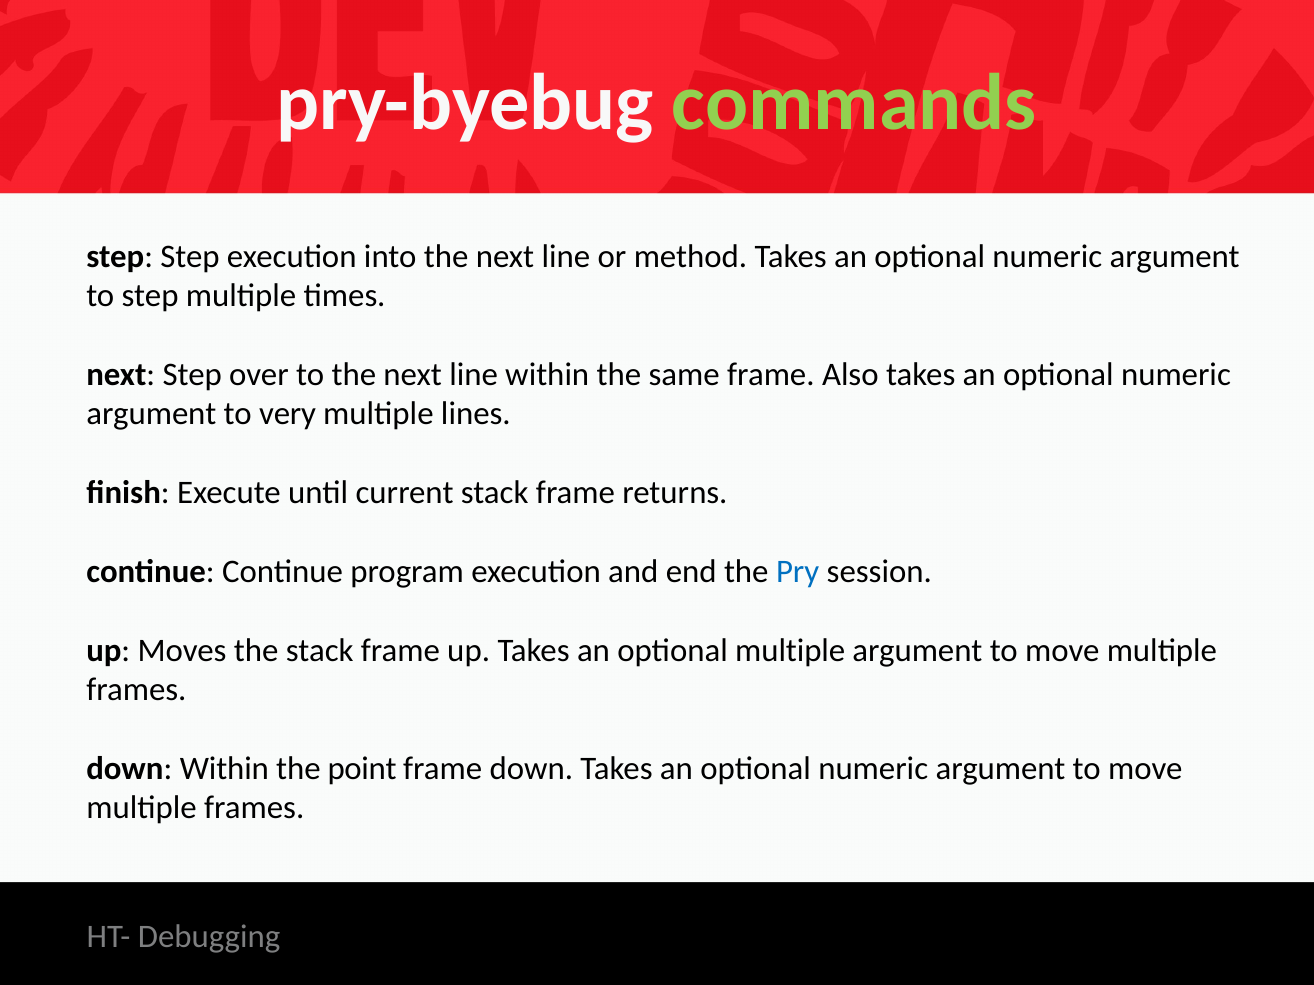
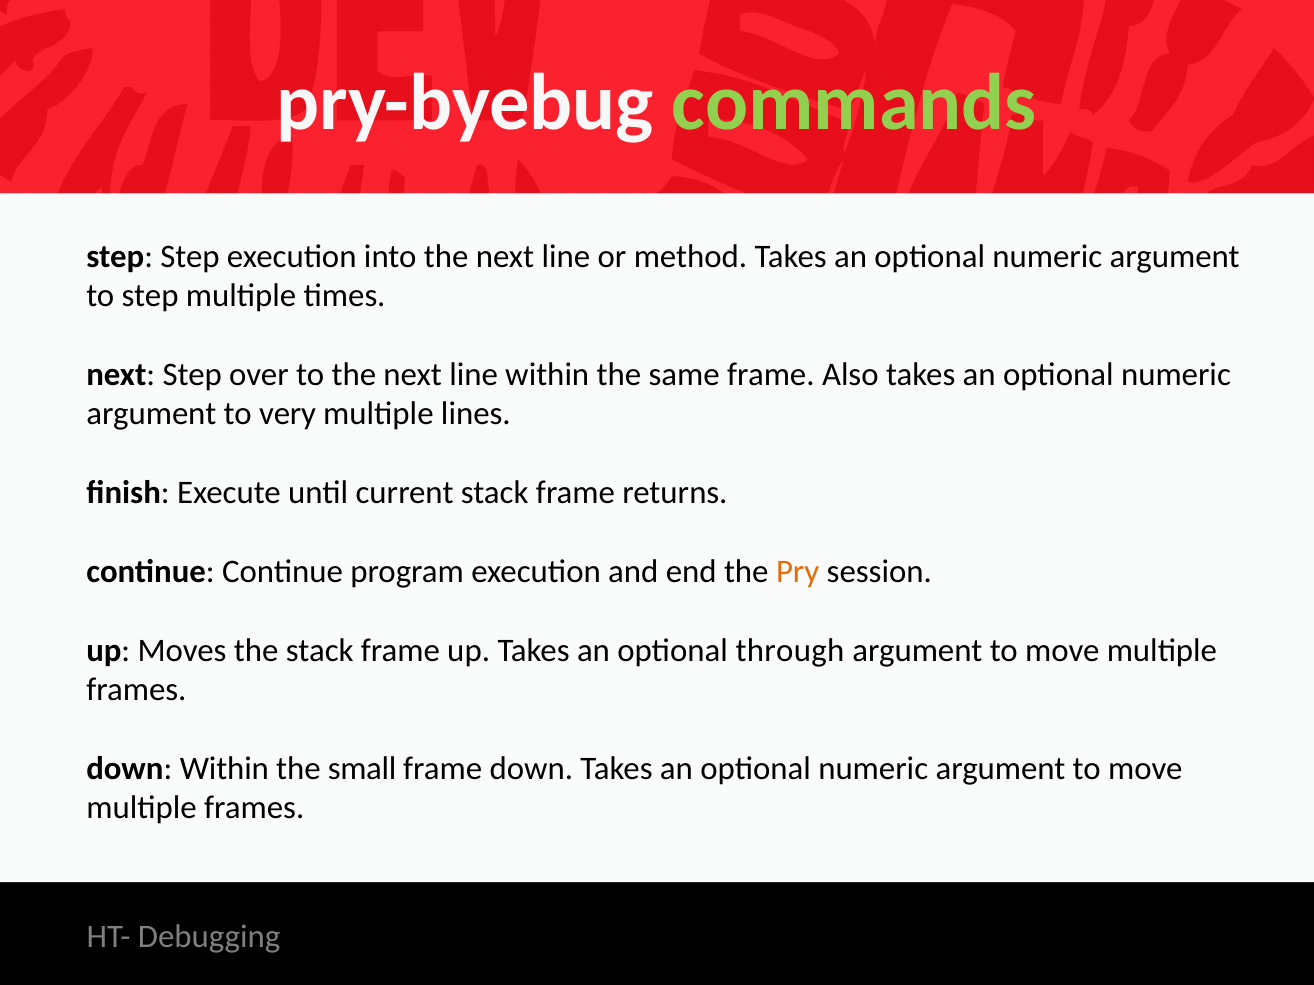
Pry colour: blue -> orange
optional multiple: multiple -> through
point: point -> small
